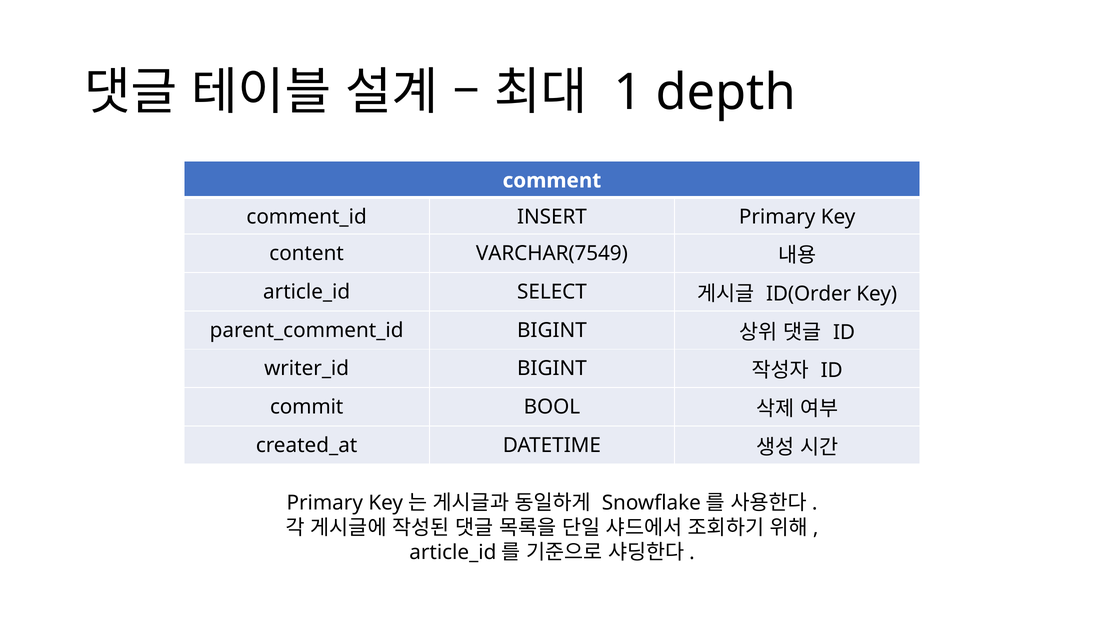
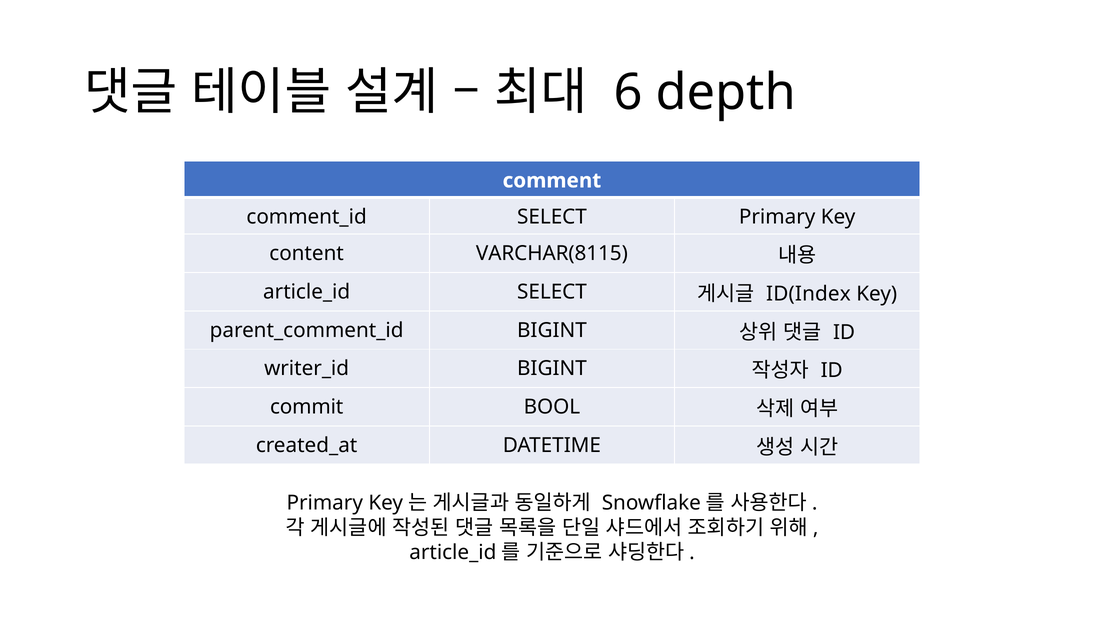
1: 1 -> 6
INSERT at (552, 217): INSERT -> SELECT
VARCHAR(7549: VARCHAR(7549 -> VARCHAR(8115
ID(Order: ID(Order -> ID(Index
